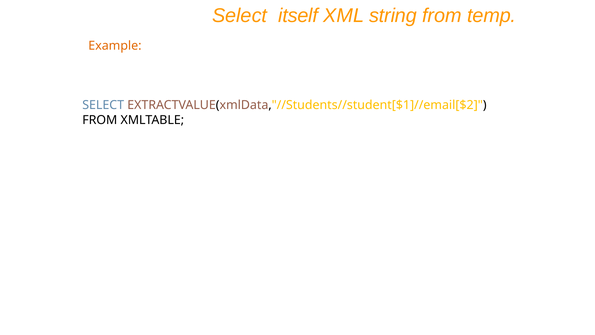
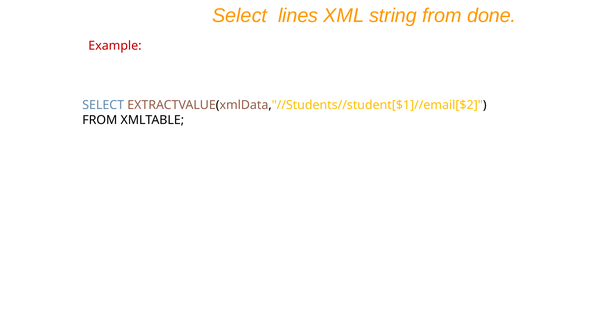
itself: itself -> lines
temp: temp -> done
Example colour: orange -> red
